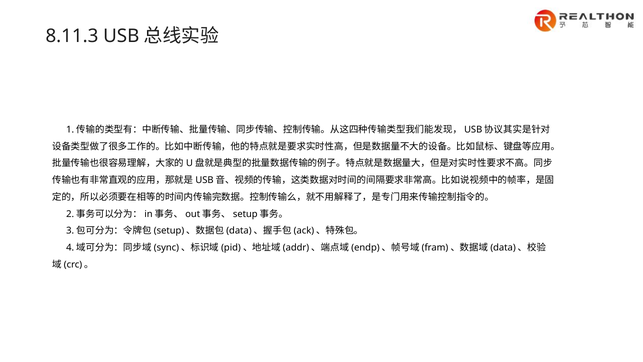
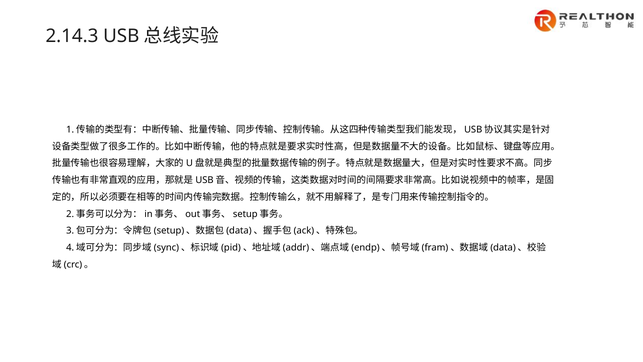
8.11.3: 8.11.3 -> 2.14.3
